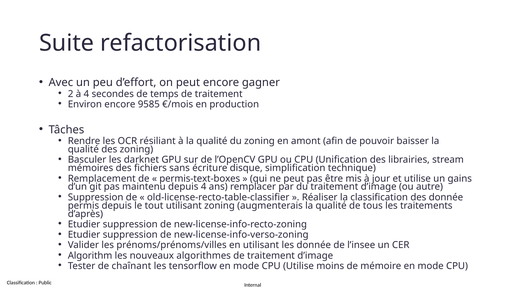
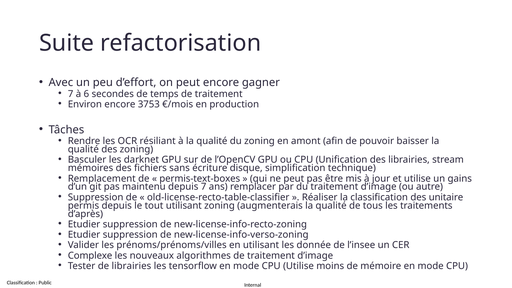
2 at (71, 94): 2 -> 7
à 4: 4 -> 6
9585: 9585 -> 3753
depuis 4: 4 -> 7
des donnée: donnée -> unitaire
Algorithm: Algorithm -> Complexe
de chaînant: chaînant -> librairies
